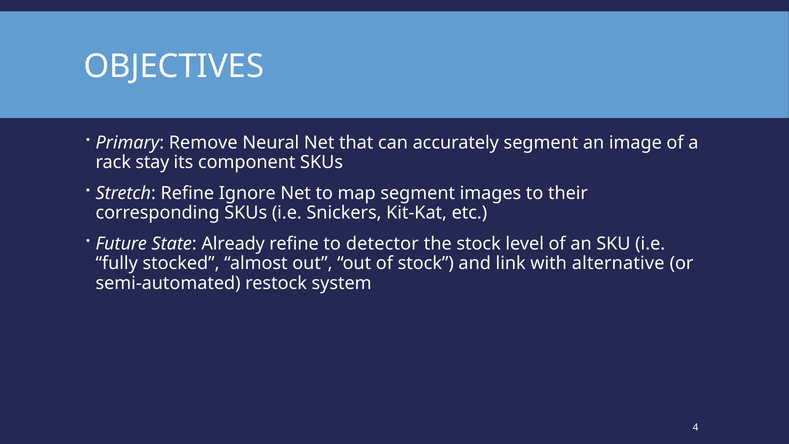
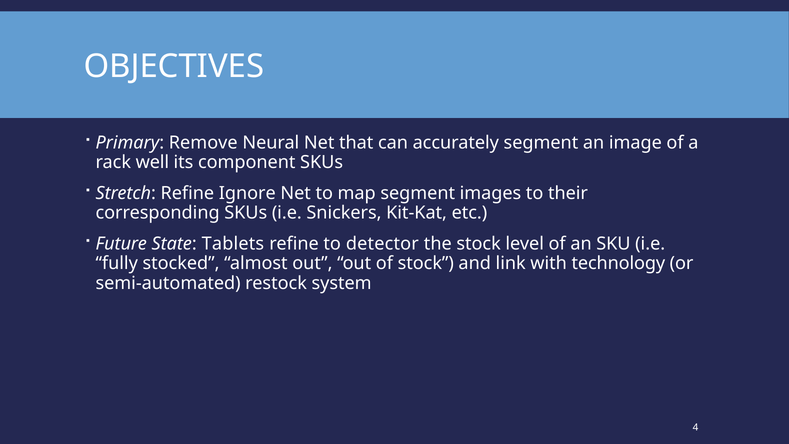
stay: stay -> well
Already: Already -> Tablets
alternative: alternative -> technology
